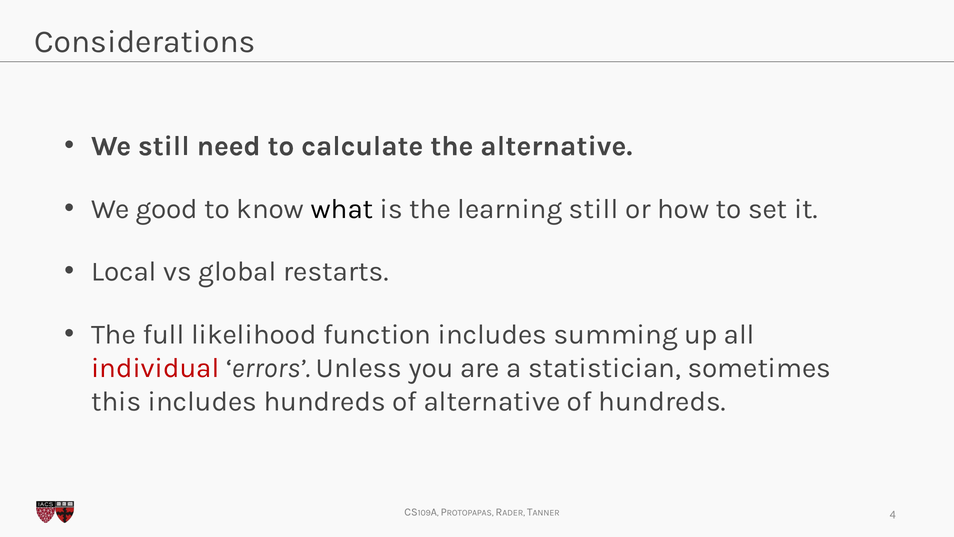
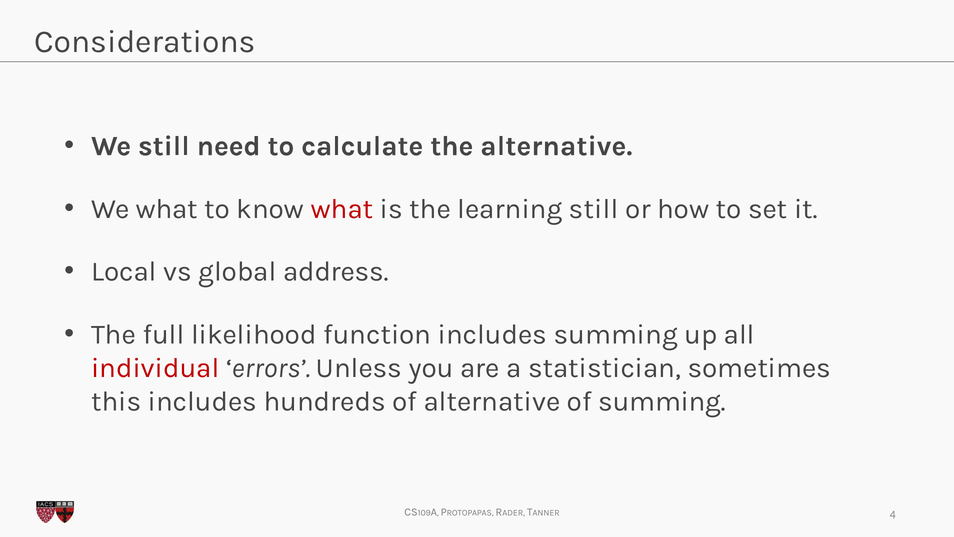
We good: good -> what
what at (342, 209) colour: black -> red
restarts: restarts -> address
of hundreds: hundreds -> summing
